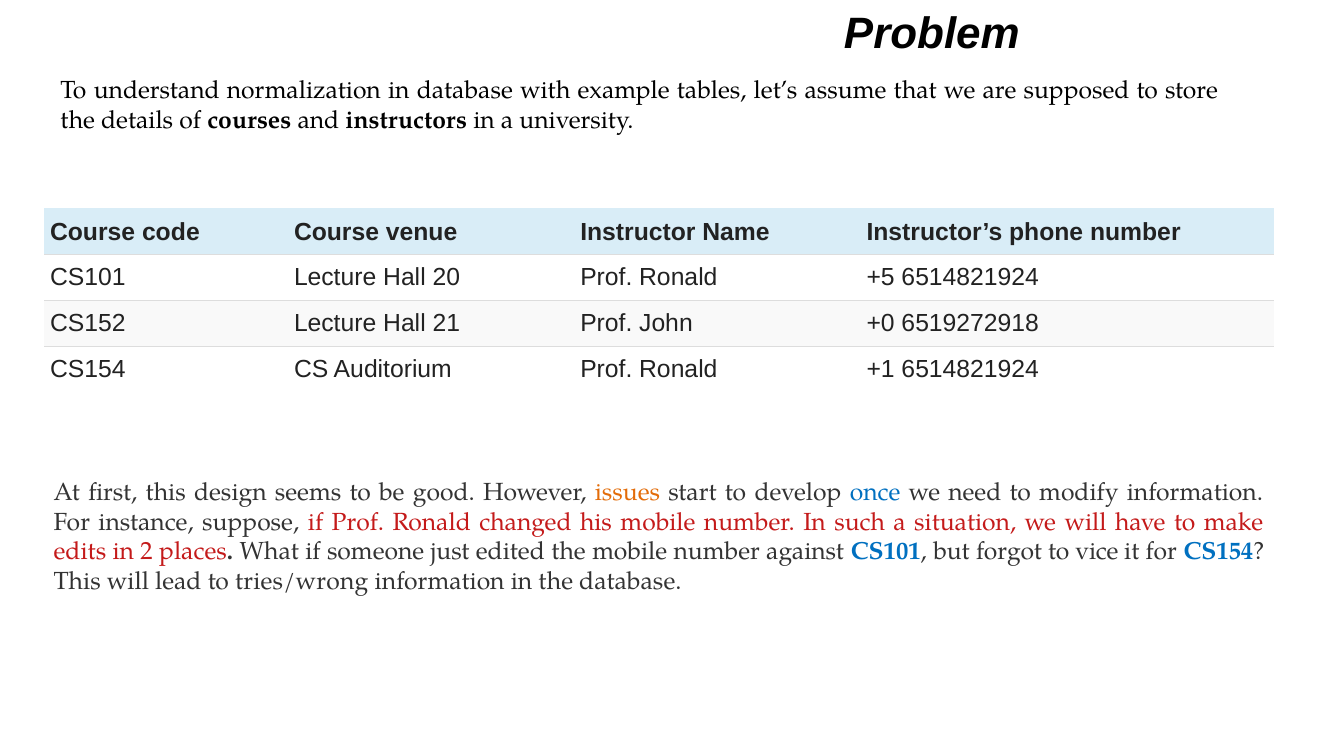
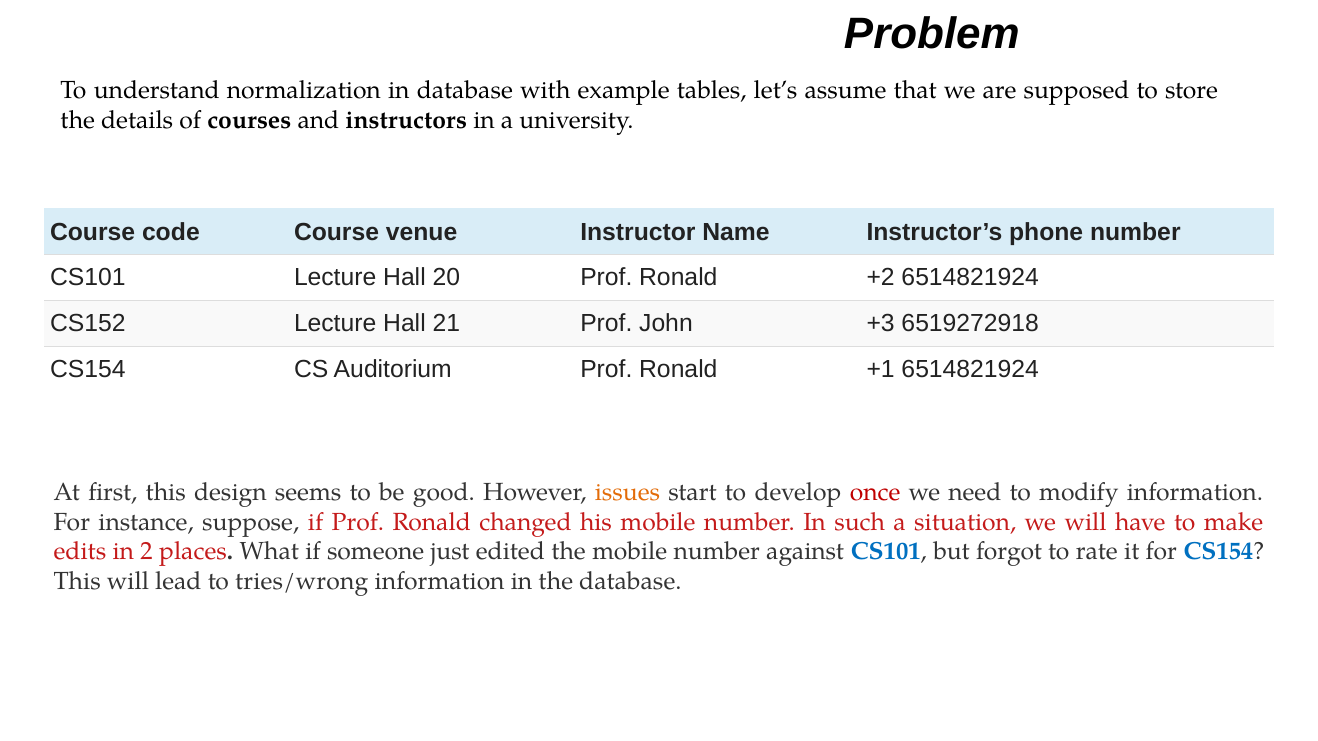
+5: +5 -> +2
+0: +0 -> +3
once colour: blue -> red
vice: vice -> rate
